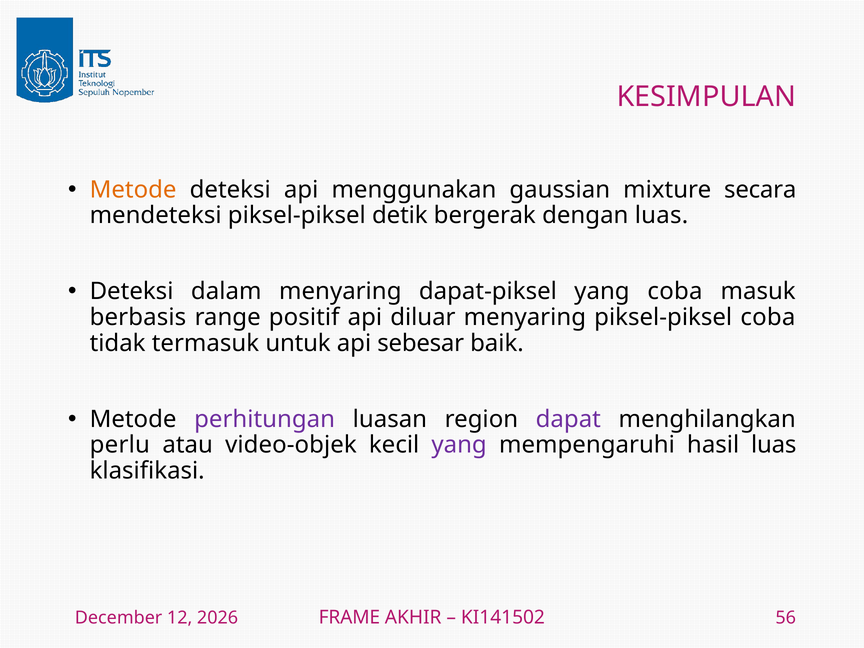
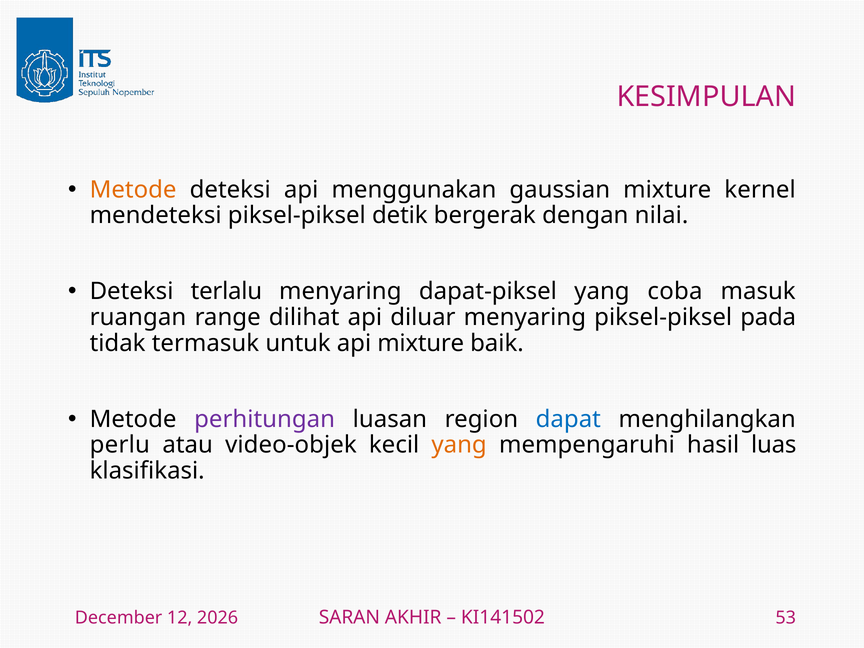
secara: secara -> kernel
dengan luas: luas -> nilai
dalam: dalam -> terlalu
berbasis: berbasis -> ruangan
positif: positif -> dilihat
piksel-piksel coba: coba -> pada
api sebesar: sebesar -> mixture
dapat colour: purple -> blue
yang at (459, 445) colour: purple -> orange
FRAME: FRAME -> SARAN
56: 56 -> 53
